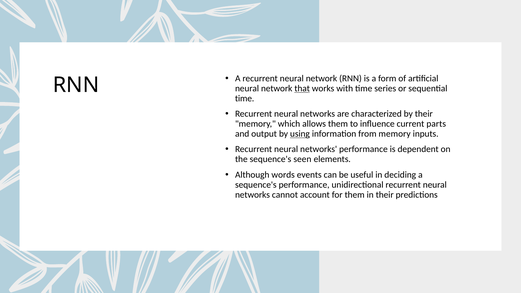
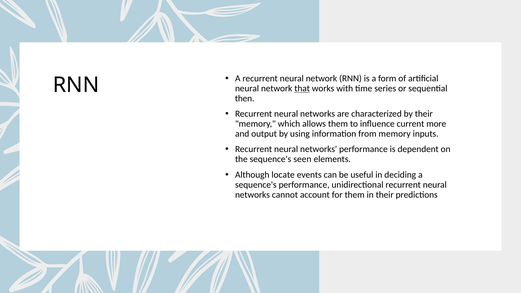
time at (245, 99): time -> then
parts: parts -> more
using underline: present -> none
words: words -> locate
